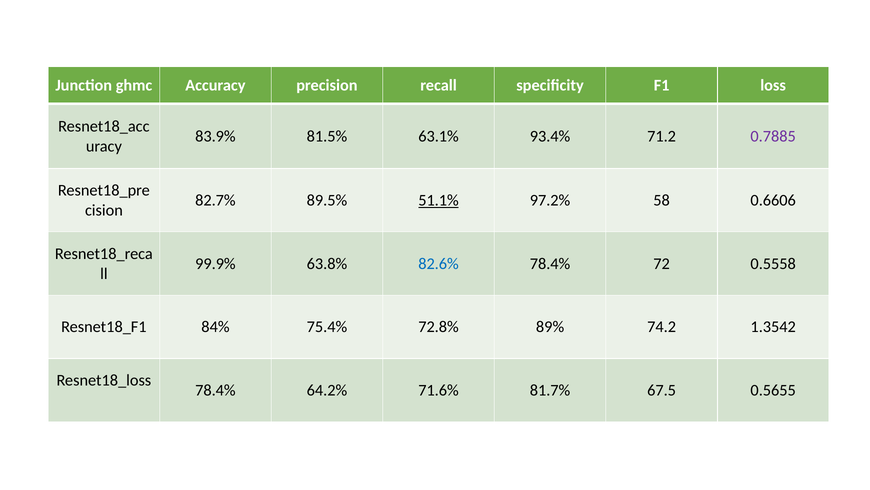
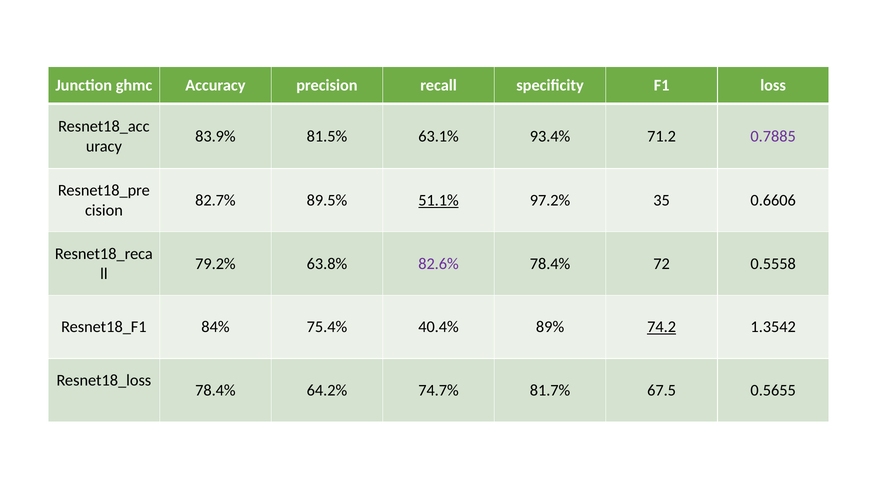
58: 58 -> 35
99.9%: 99.9% -> 79.2%
82.6% colour: blue -> purple
72.8%: 72.8% -> 40.4%
74.2 underline: none -> present
71.6%: 71.6% -> 74.7%
